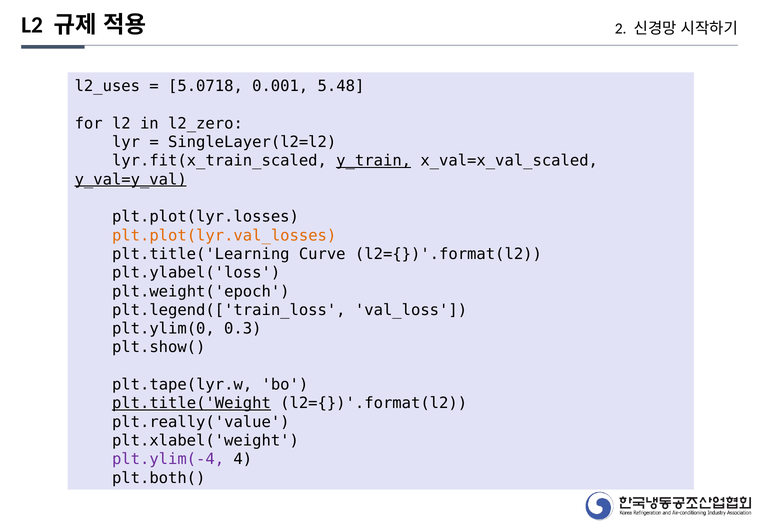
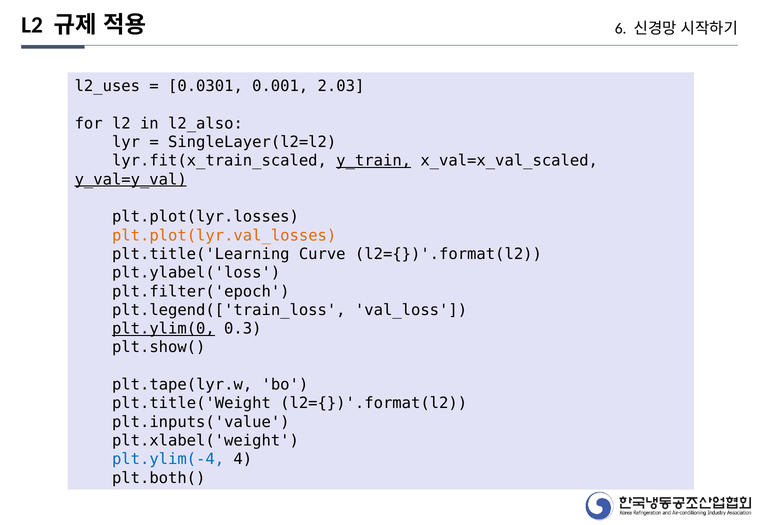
2: 2 -> 6
5.0718: 5.0718 -> 0.0301
5.48: 5.48 -> 2.03
l2_zero: l2_zero -> l2_also
plt.weight('epoch: plt.weight('epoch -> plt.filter('epoch
plt.ylim(0 underline: none -> present
plt.title('Weight underline: present -> none
plt.really('value: plt.really('value -> plt.inputs('value
plt.ylim(-4 colour: purple -> blue
